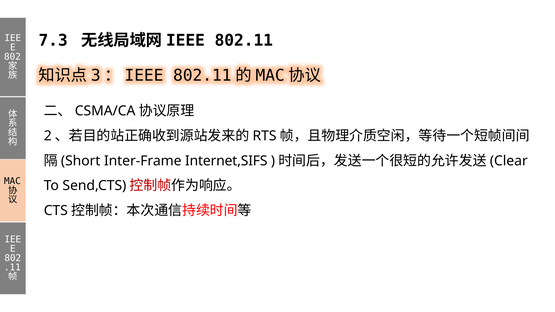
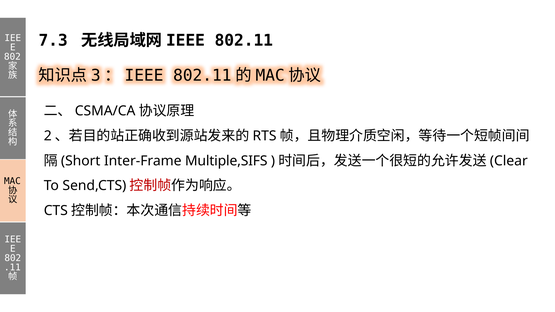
Internet,SIFS: Internet,SIFS -> Multiple,SIFS
